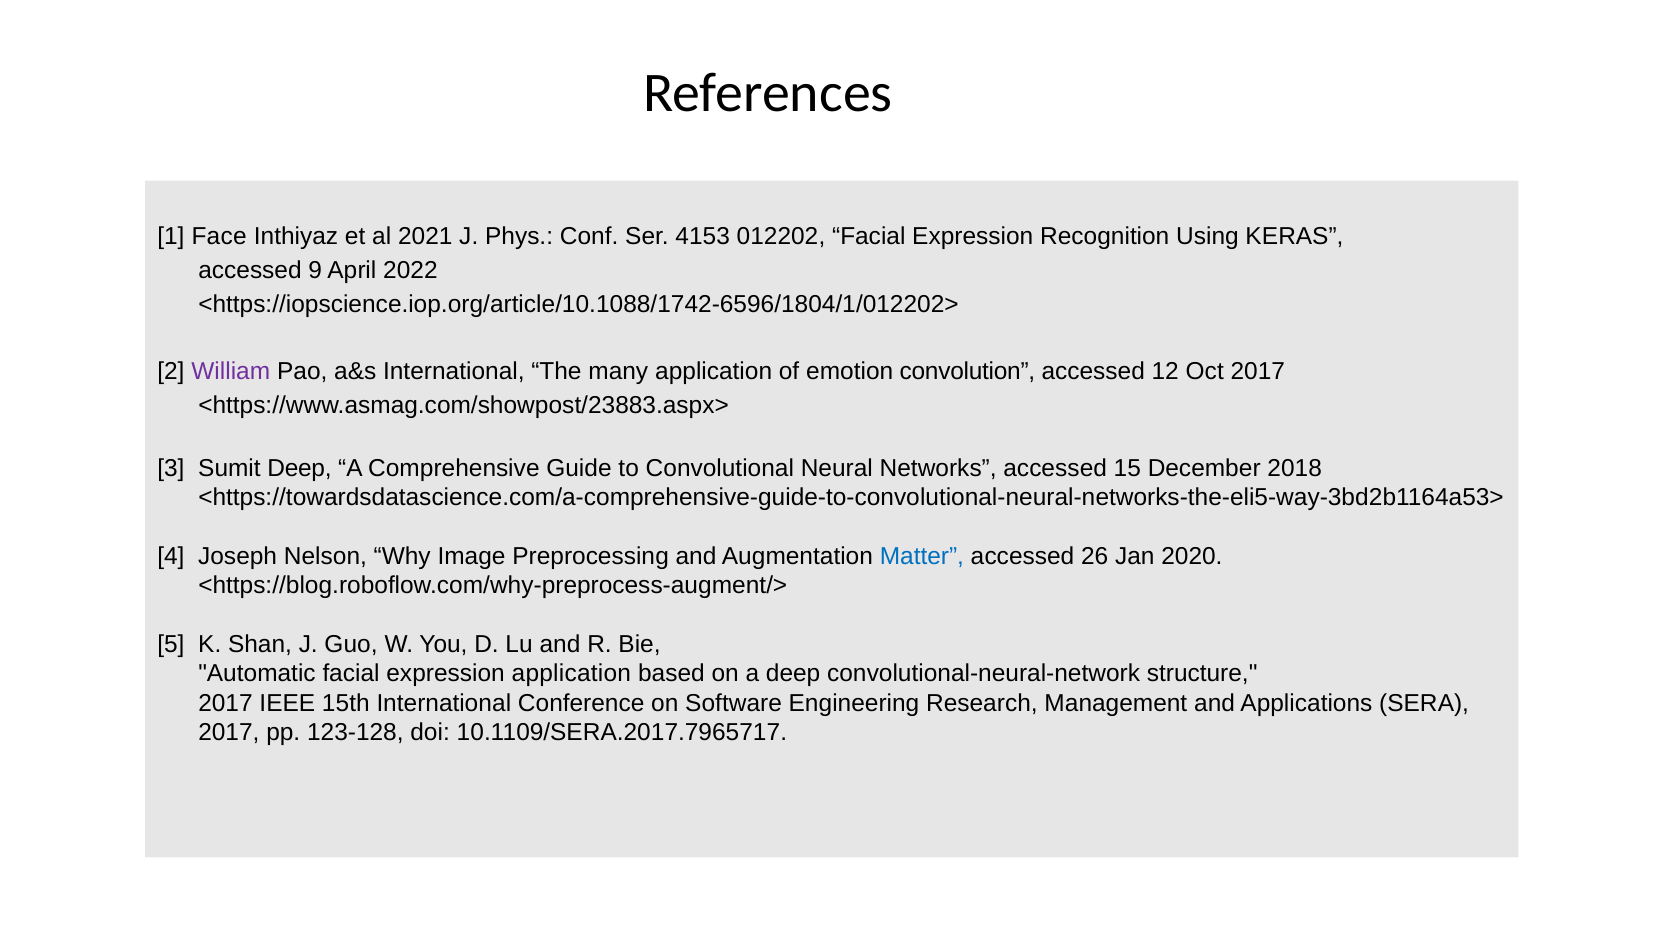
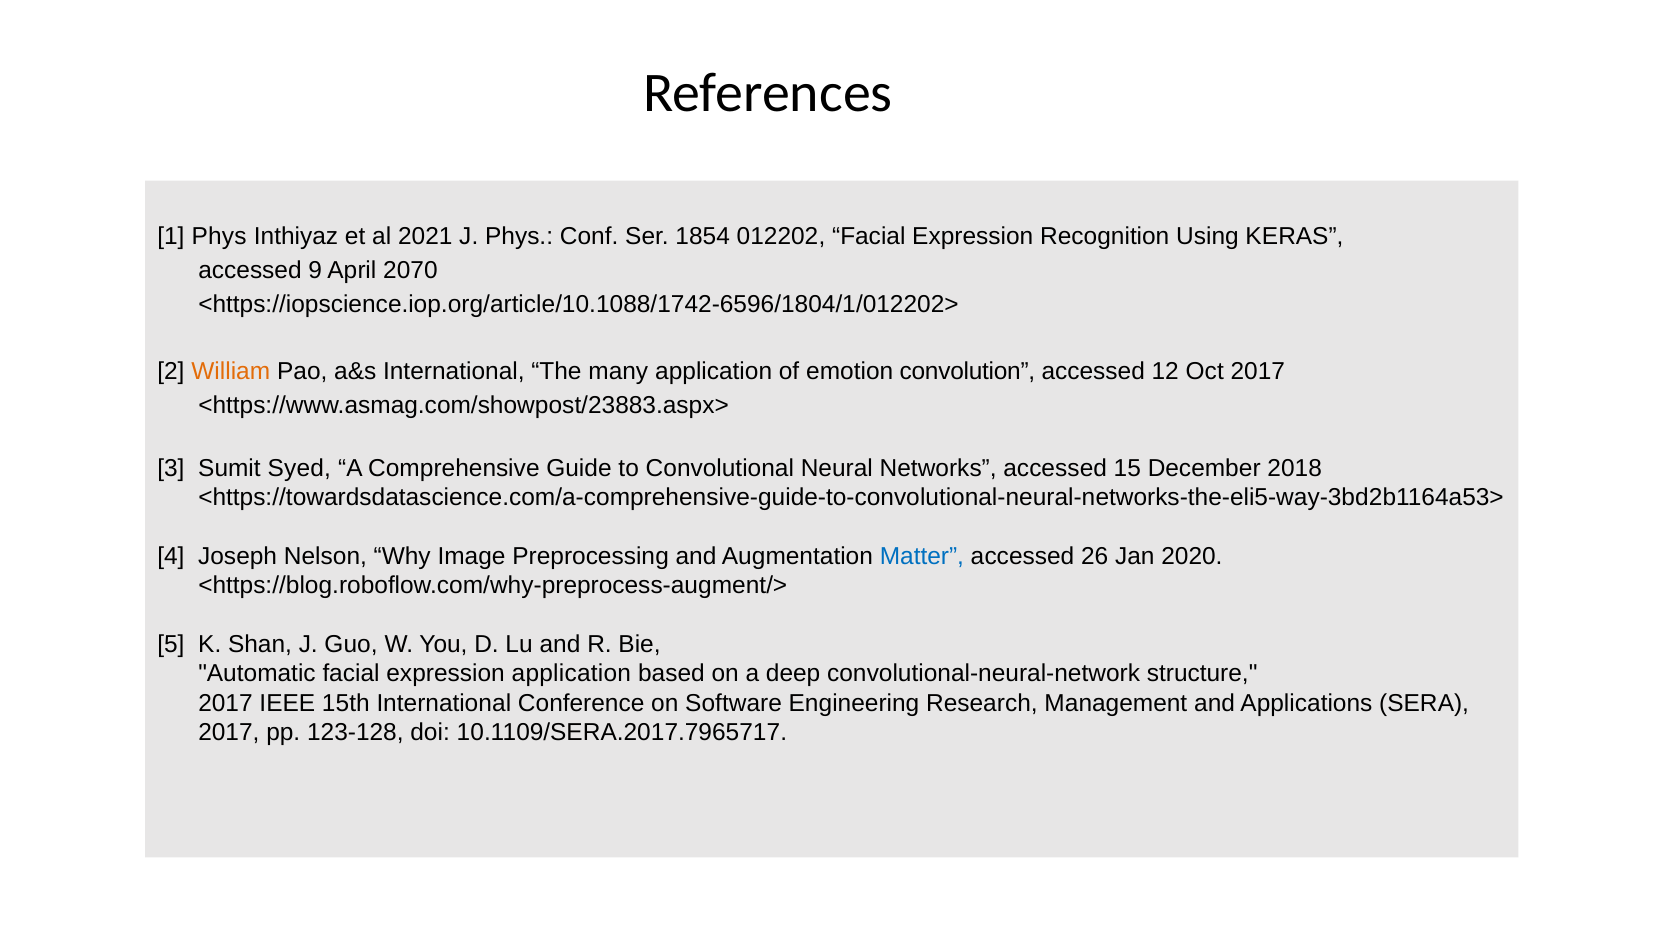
1 Face: Face -> Phys
4153: 4153 -> 1854
2022: 2022 -> 2070
William colour: purple -> orange
Sumit Deep: Deep -> Syed
